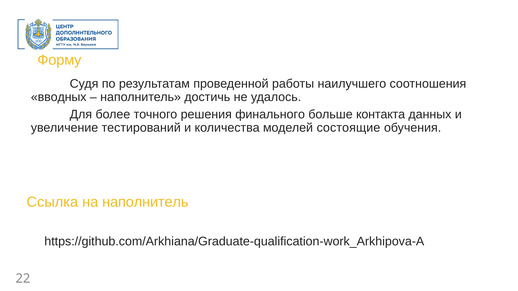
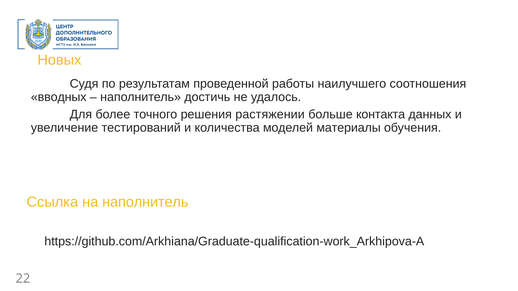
Форму: Форму -> Новых
финального: финального -> растяжении
состоящие: состоящие -> материалы
